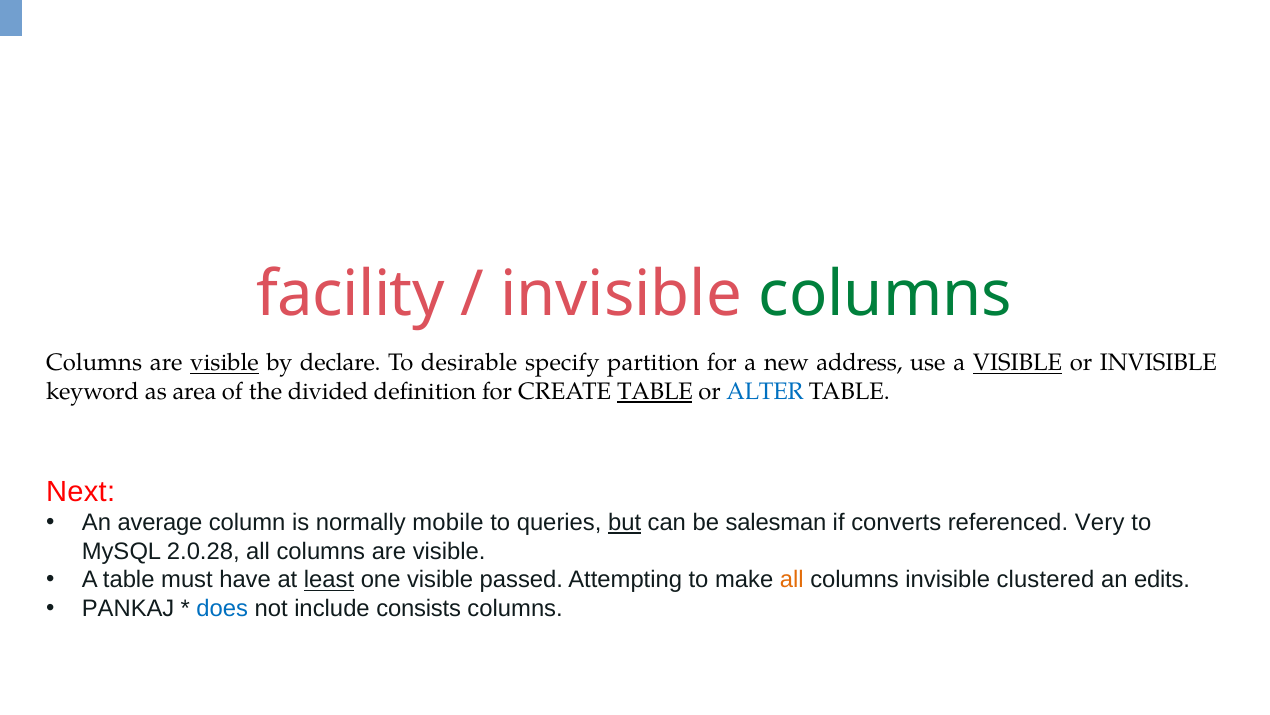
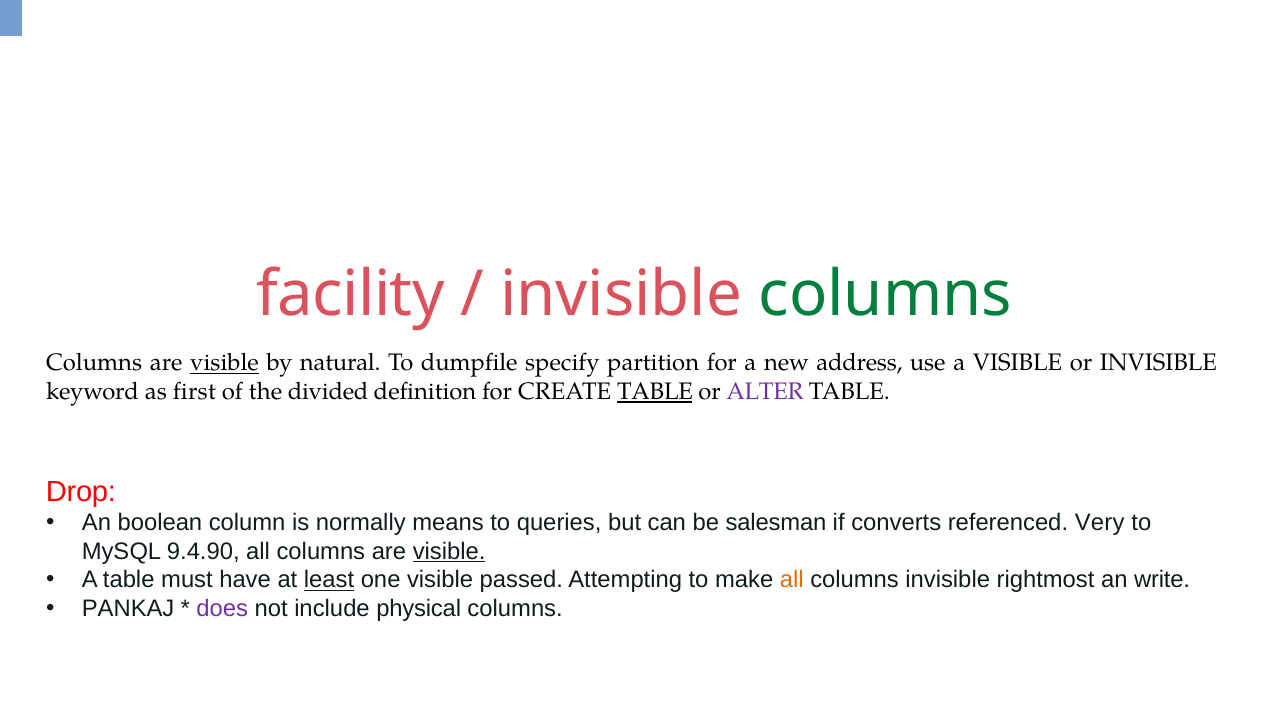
declare: declare -> natural
desirable: desirable -> dumpfile
VISIBLE at (1018, 363) underline: present -> none
area: area -> first
ALTER colour: blue -> purple
Next: Next -> Drop
average: average -> boolean
mobile: mobile -> means
but underline: present -> none
2.0.28: 2.0.28 -> 9.4.90
visible at (449, 551) underline: none -> present
clustered: clustered -> rightmost
edits: edits -> write
does colour: blue -> purple
consists: consists -> physical
